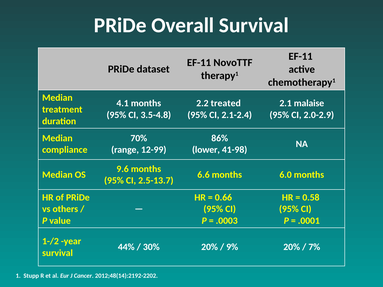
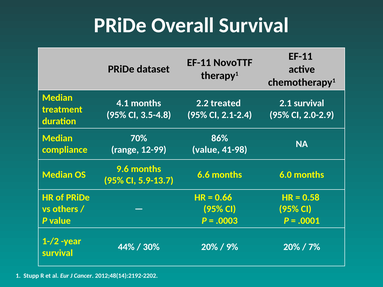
2.1 malaise: malaise -> survival
lower at (206, 150): lower -> value
2.5-13.7: 2.5-13.7 -> 5.9-13.7
